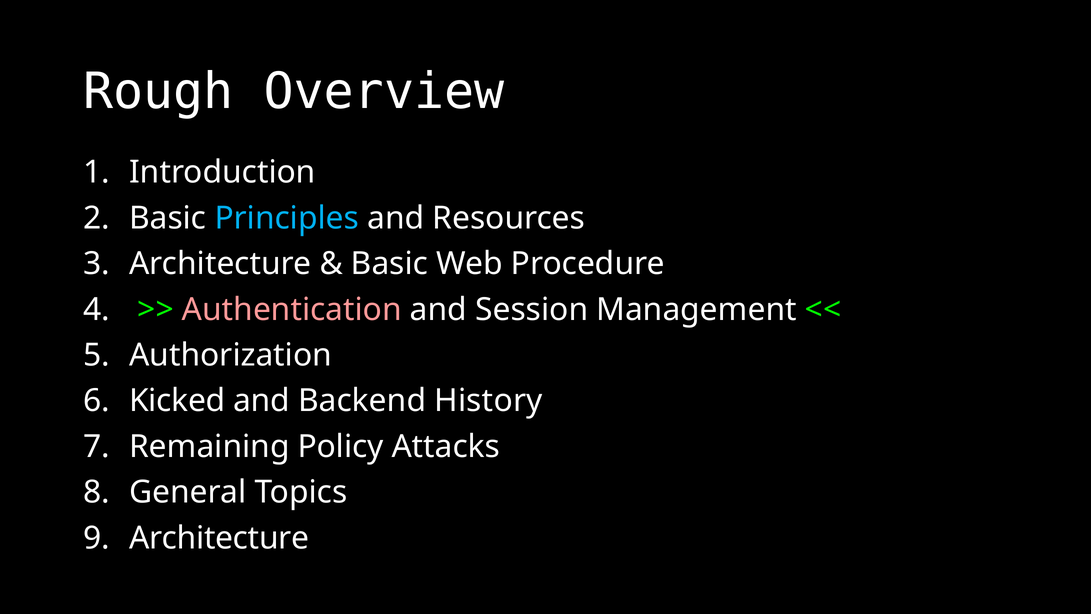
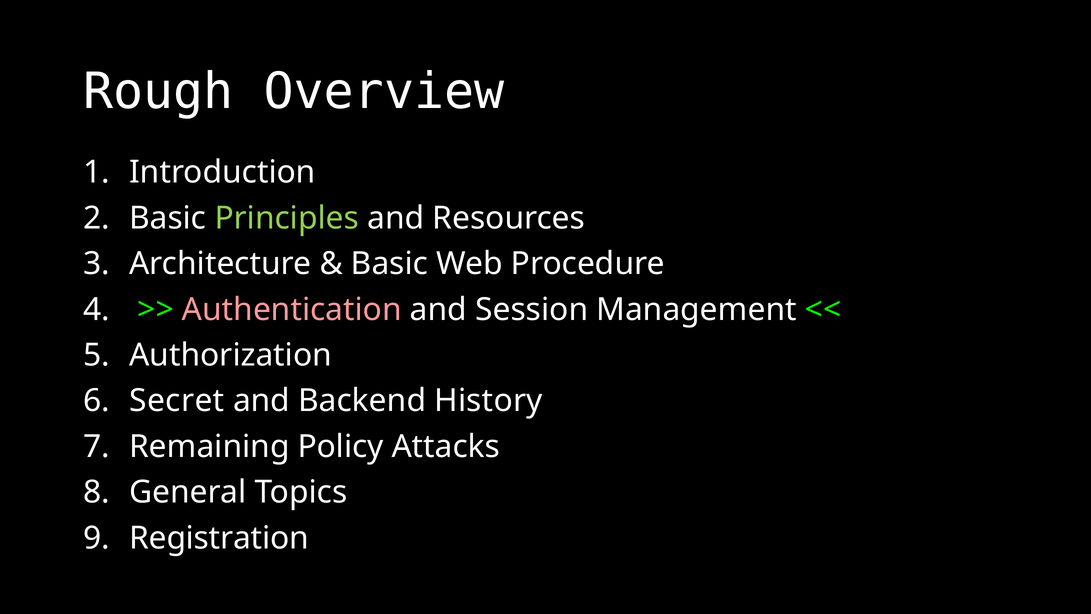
Principles colour: light blue -> light green
Kicked: Kicked -> Secret
Architecture at (219, 538): Architecture -> Registration
